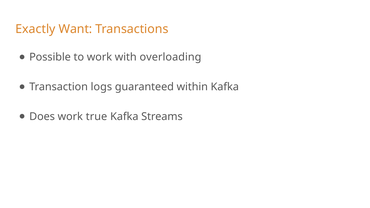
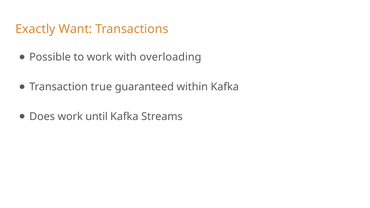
logs: logs -> true
true: true -> until
